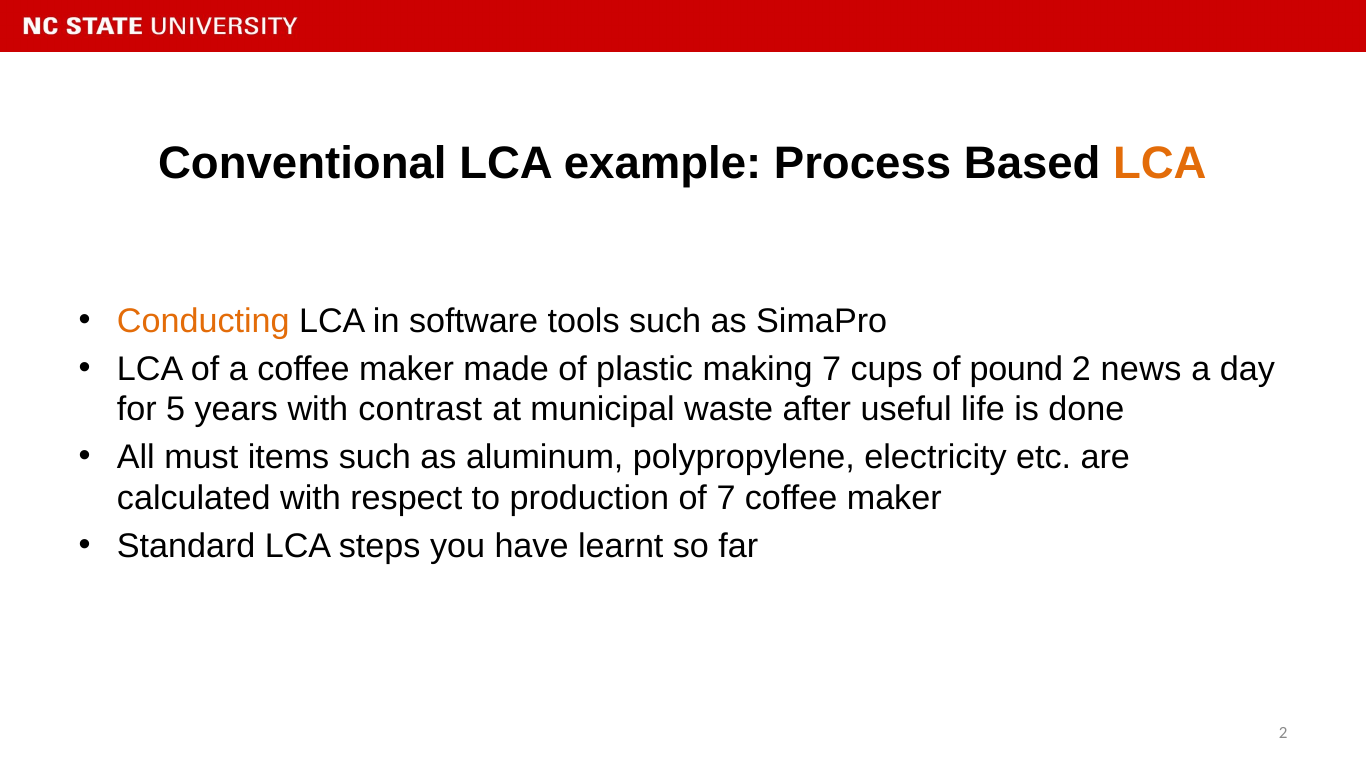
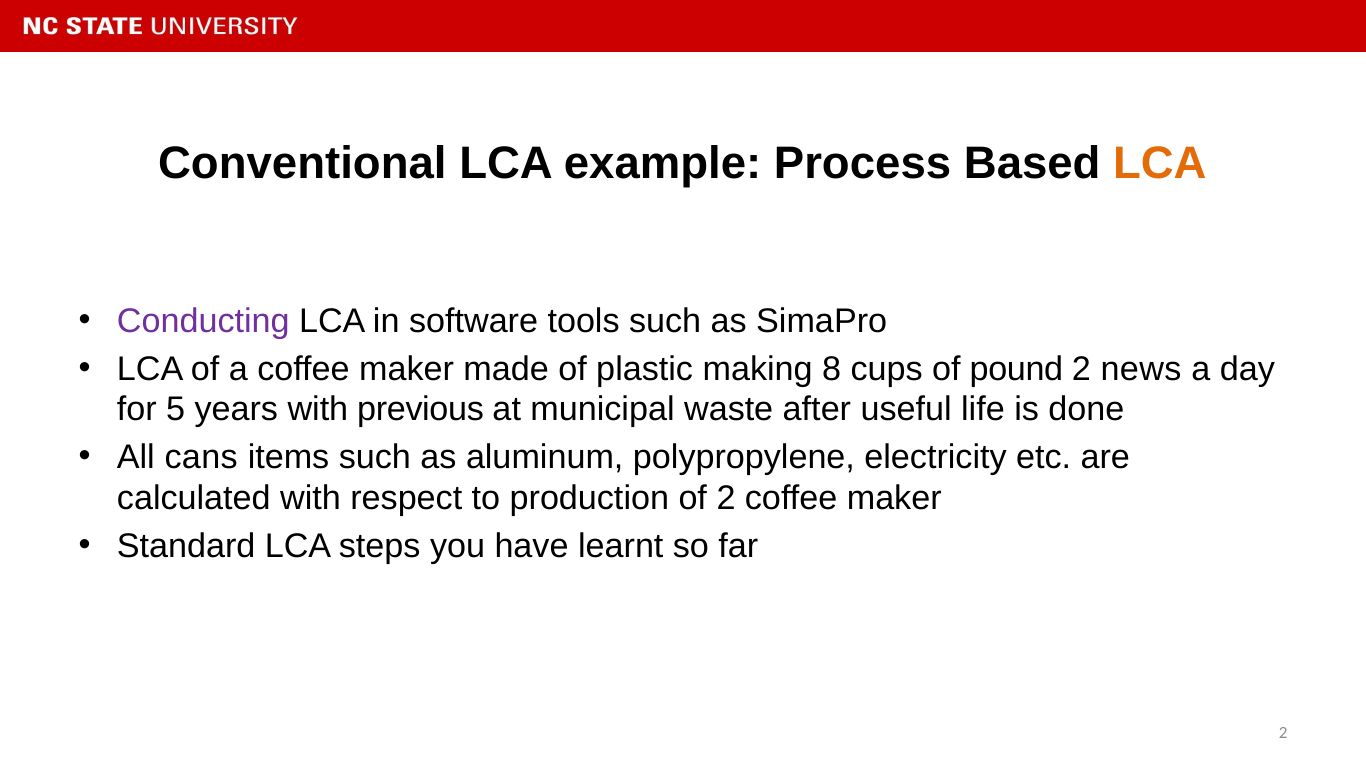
Conducting colour: orange -> purple
making 7: 7 -> 8
contrast: contrast -> previous
must: must -> cans
of 7: 7 -> 2
